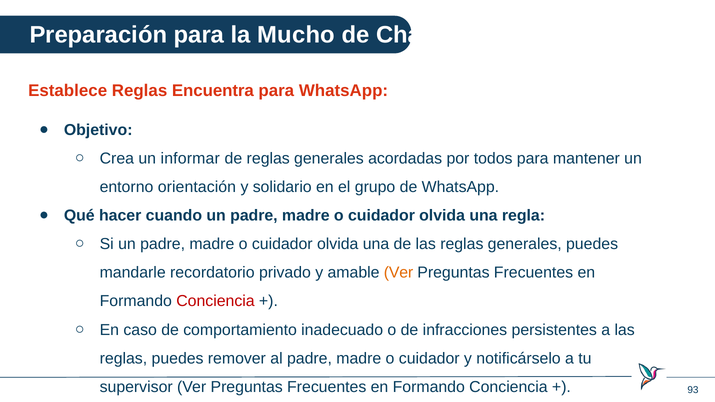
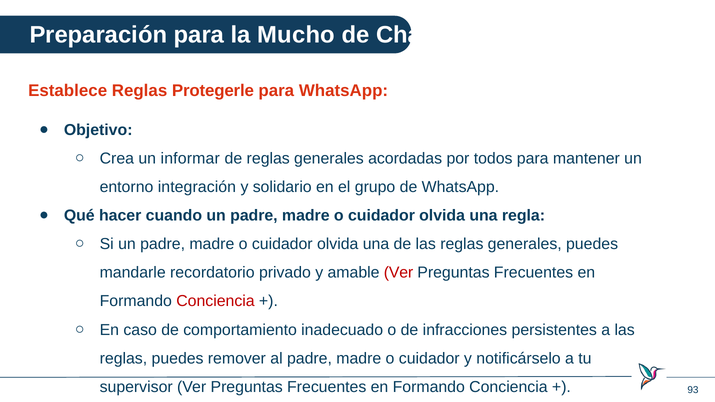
Encuentra: Encuentra -> Protegerle
orientación: orientación -> integración
Ver at (399, 273) colour: orange -> red
